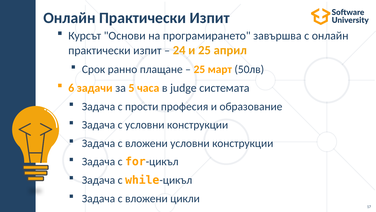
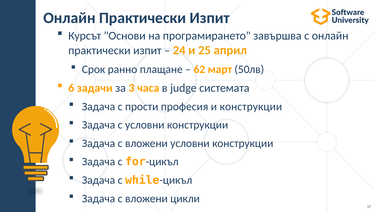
25 at (199, 69): 25 -> 62
5: 5 -> 3
и образование: образование -> конструкции
